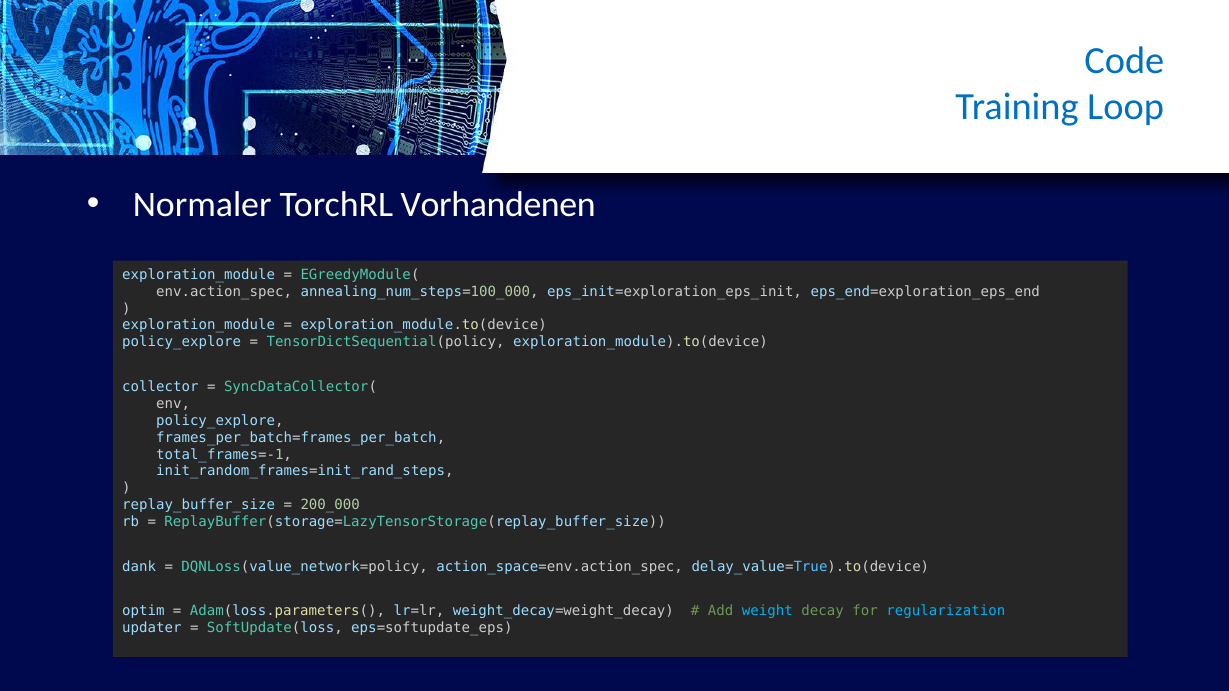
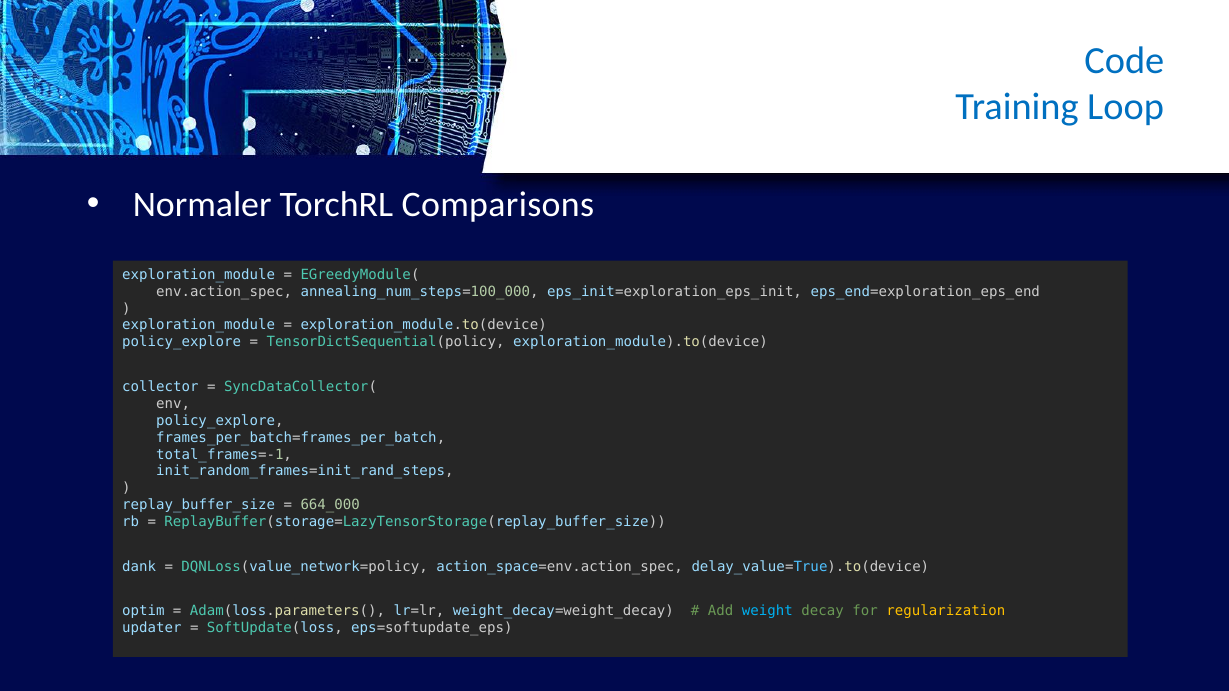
Vorhandenen: Vorhandenen -> Comparisons
200_000: 200_000 -> 664_000
regularization colour: light blue -> yellow
